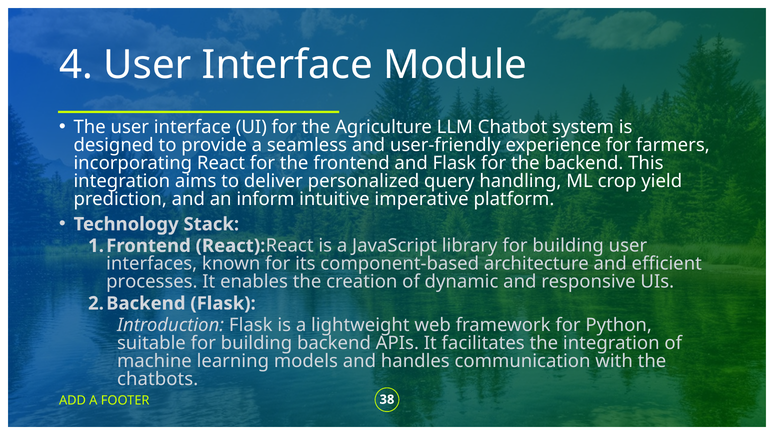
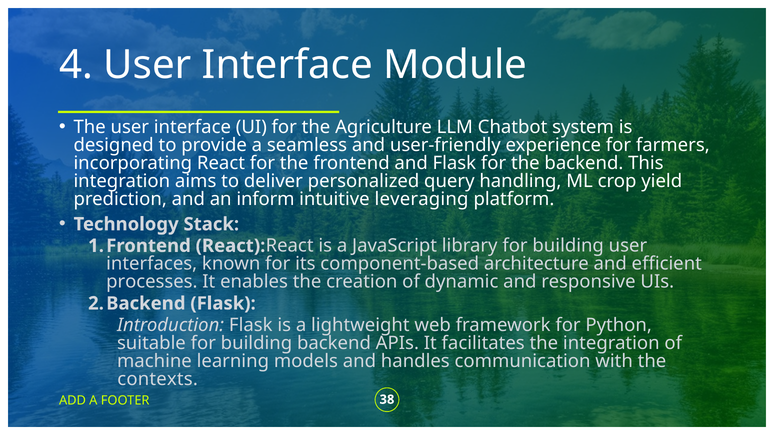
imperative: imperative -> leveraging
chatbots: chatbots -> contexts
